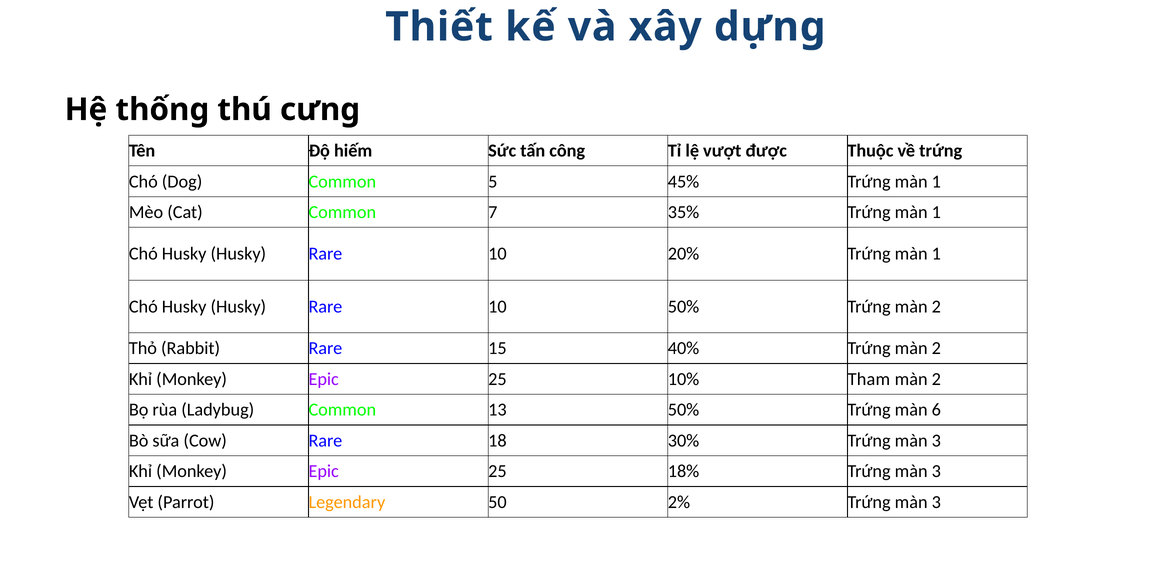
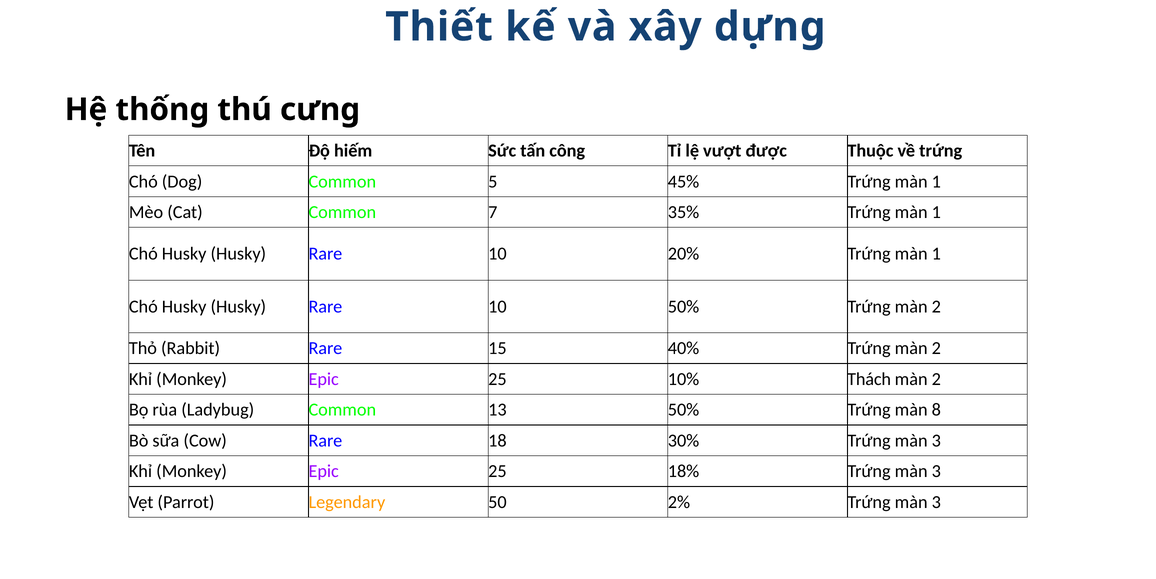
Tham: Tham -> Thách
6: 6 -> 8
